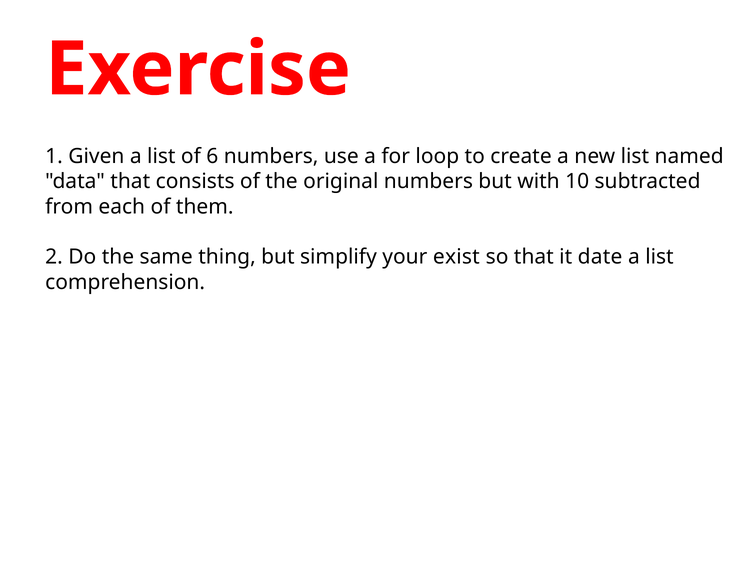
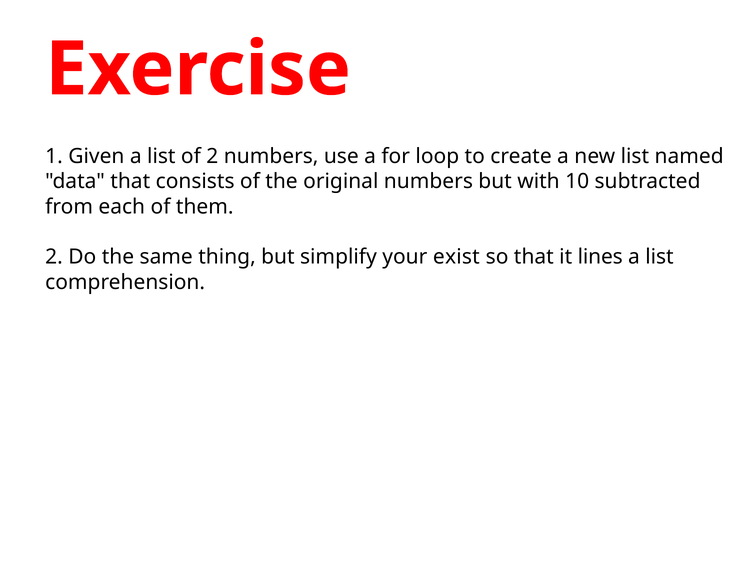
of 6: 6 -> 2
date: date -> lines
